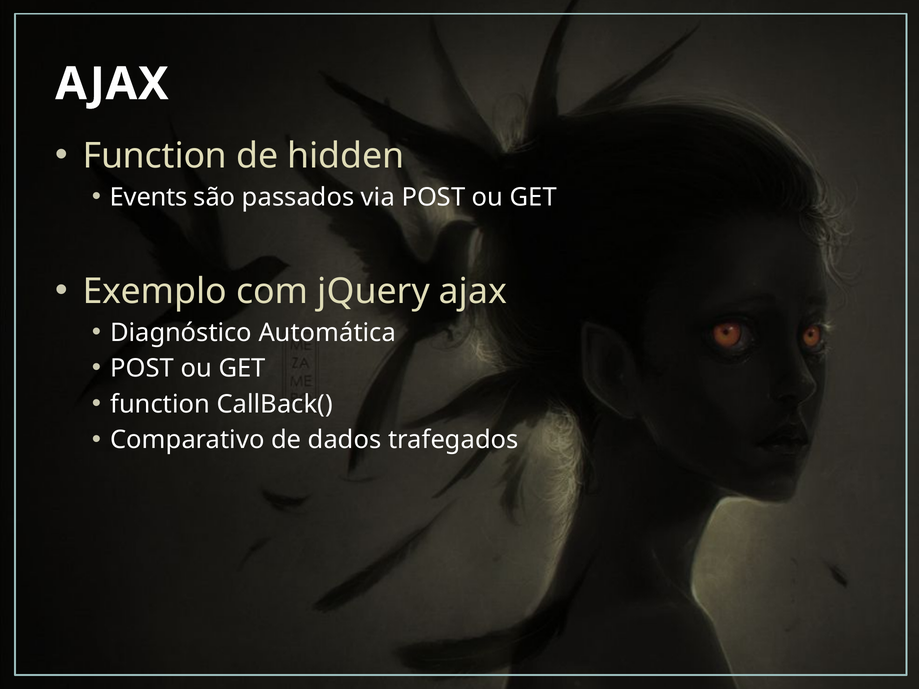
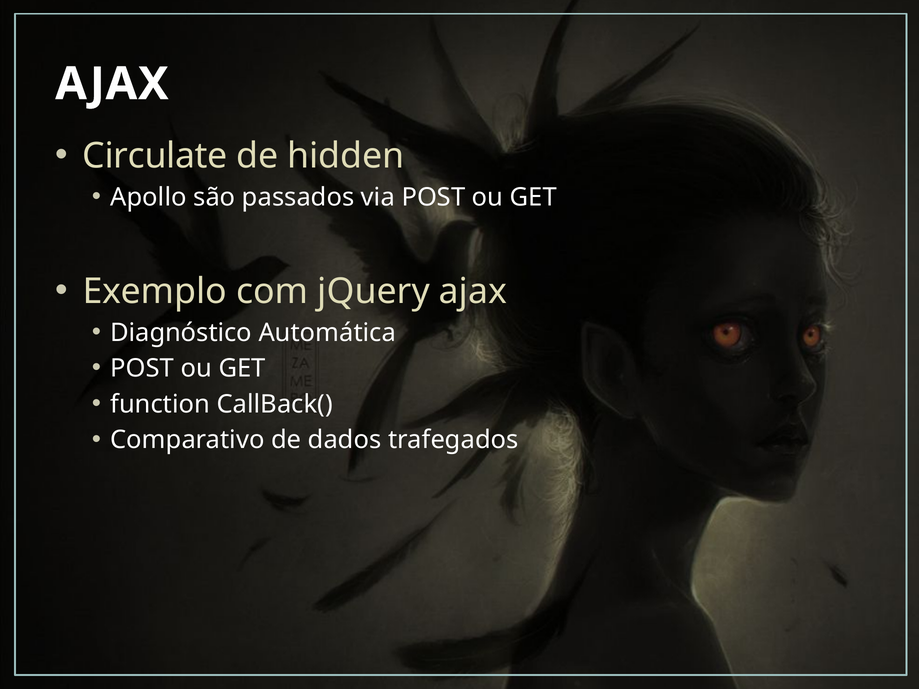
Function at (155, 156): Function -> Circulate
Events: Events -> Apollo
